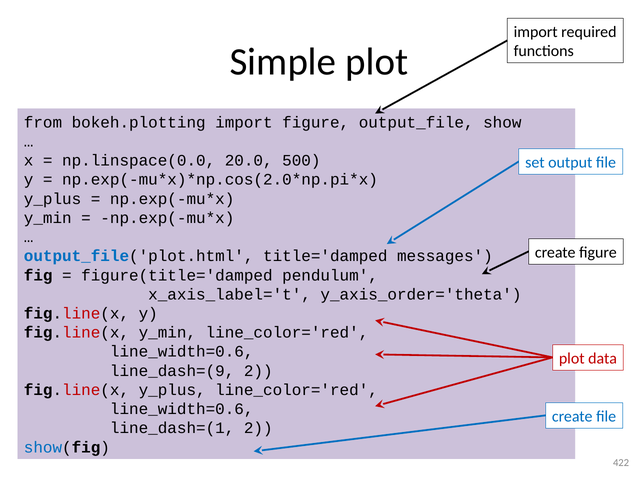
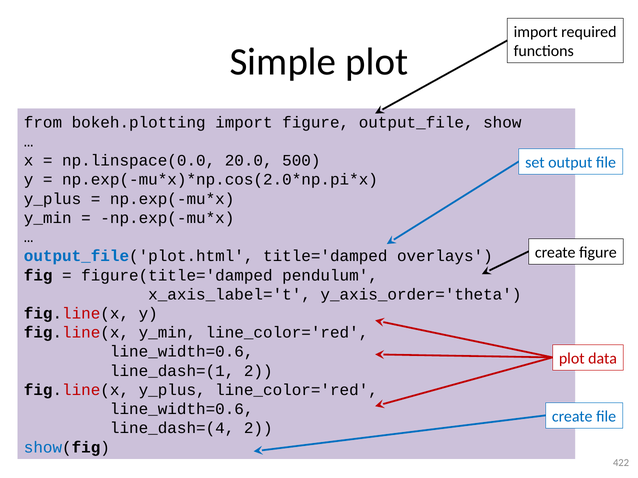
messages: messages -> overlays
line_dash=(9: line_dash=(9 -> line_dash=(1
line_dash=(1: line_dash=(1 -> line_dash=(4
